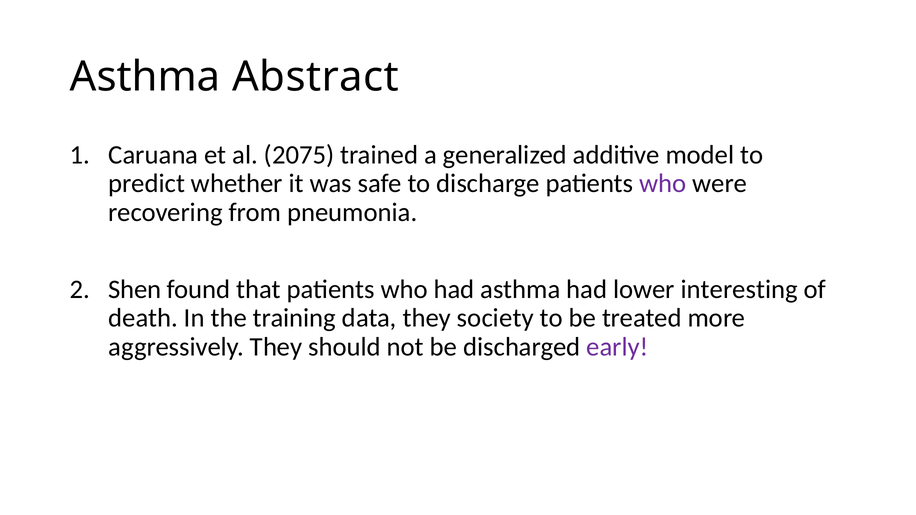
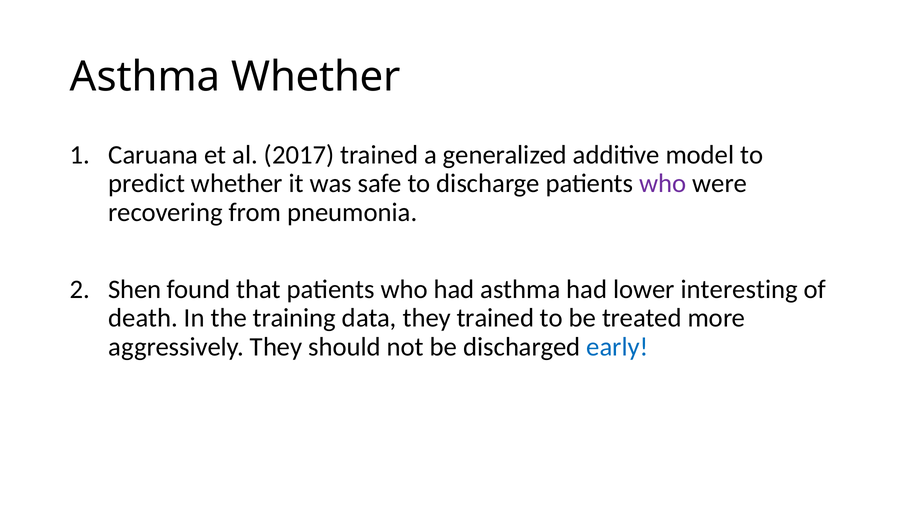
Asthma Abstract: Abstract -> Whether
2075: 2075 -> 2017
they society: society -> trained
early colour: purple -> blue
